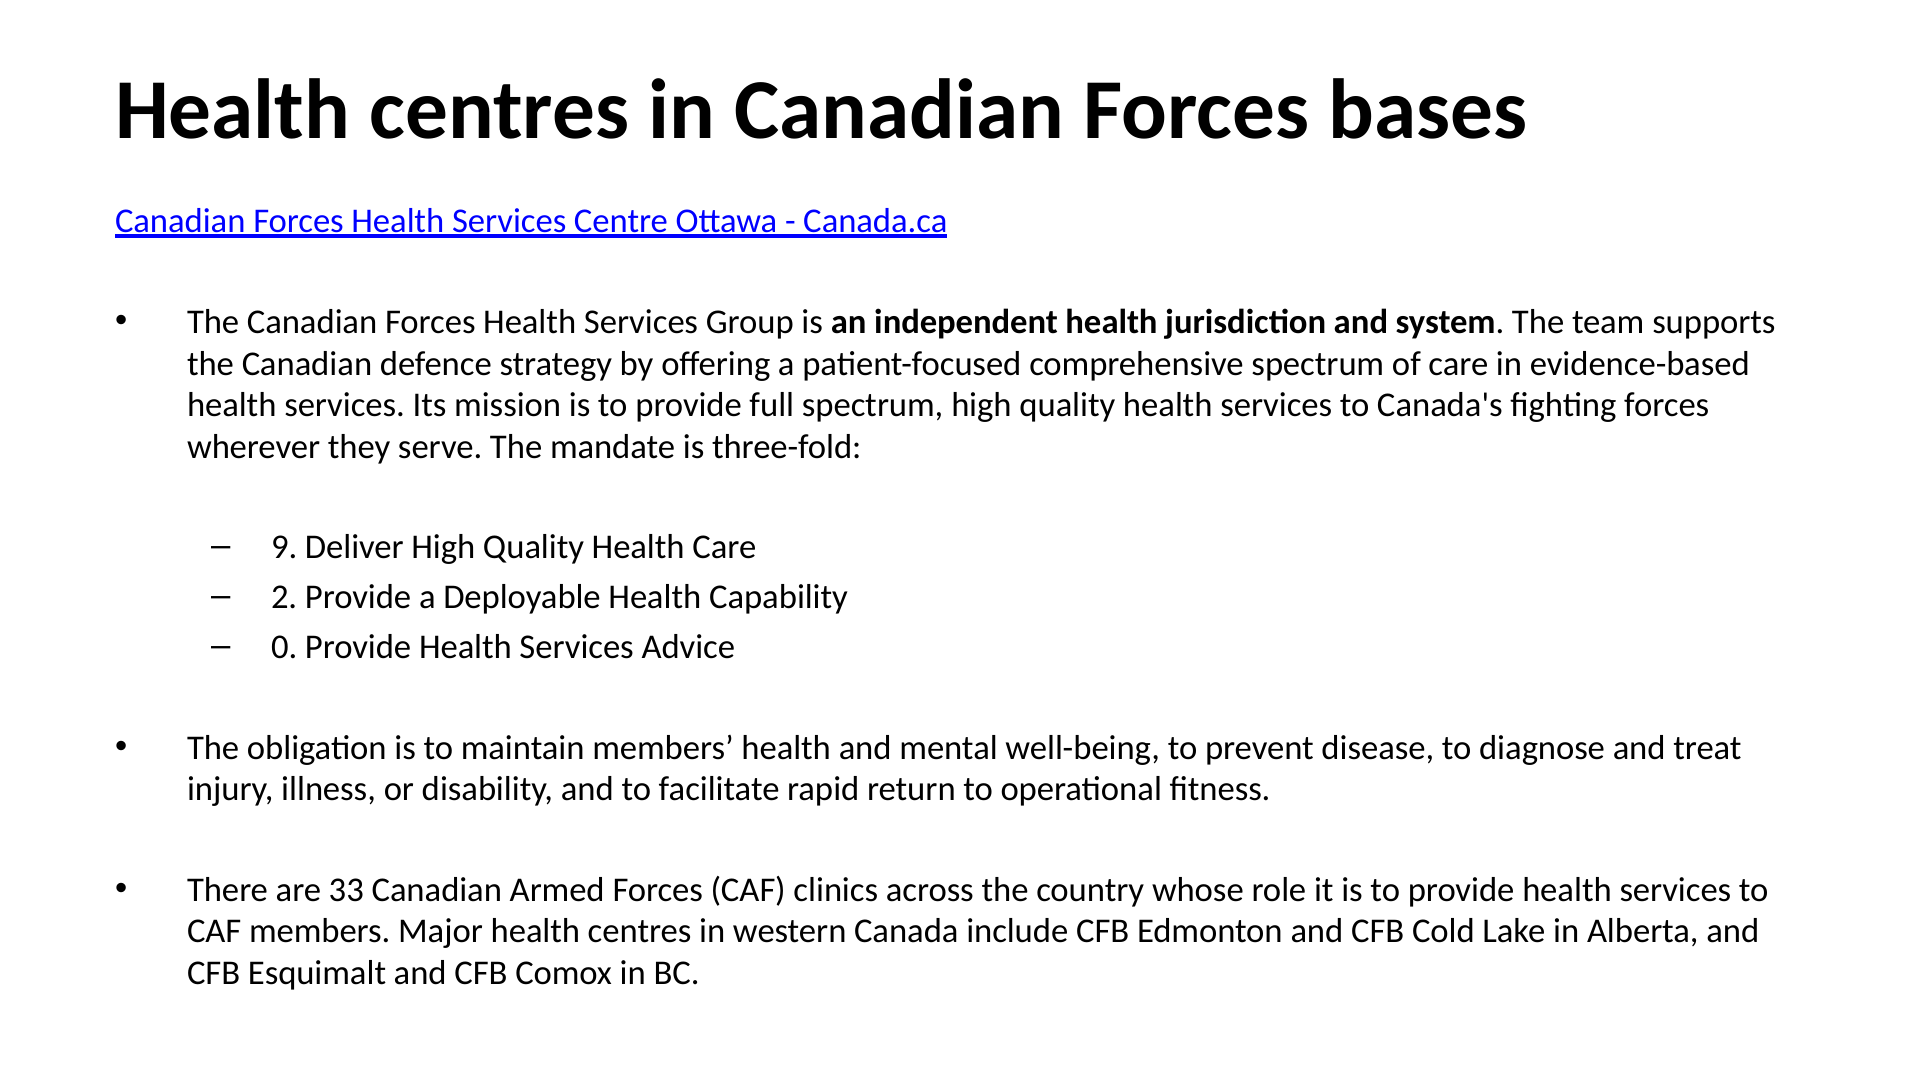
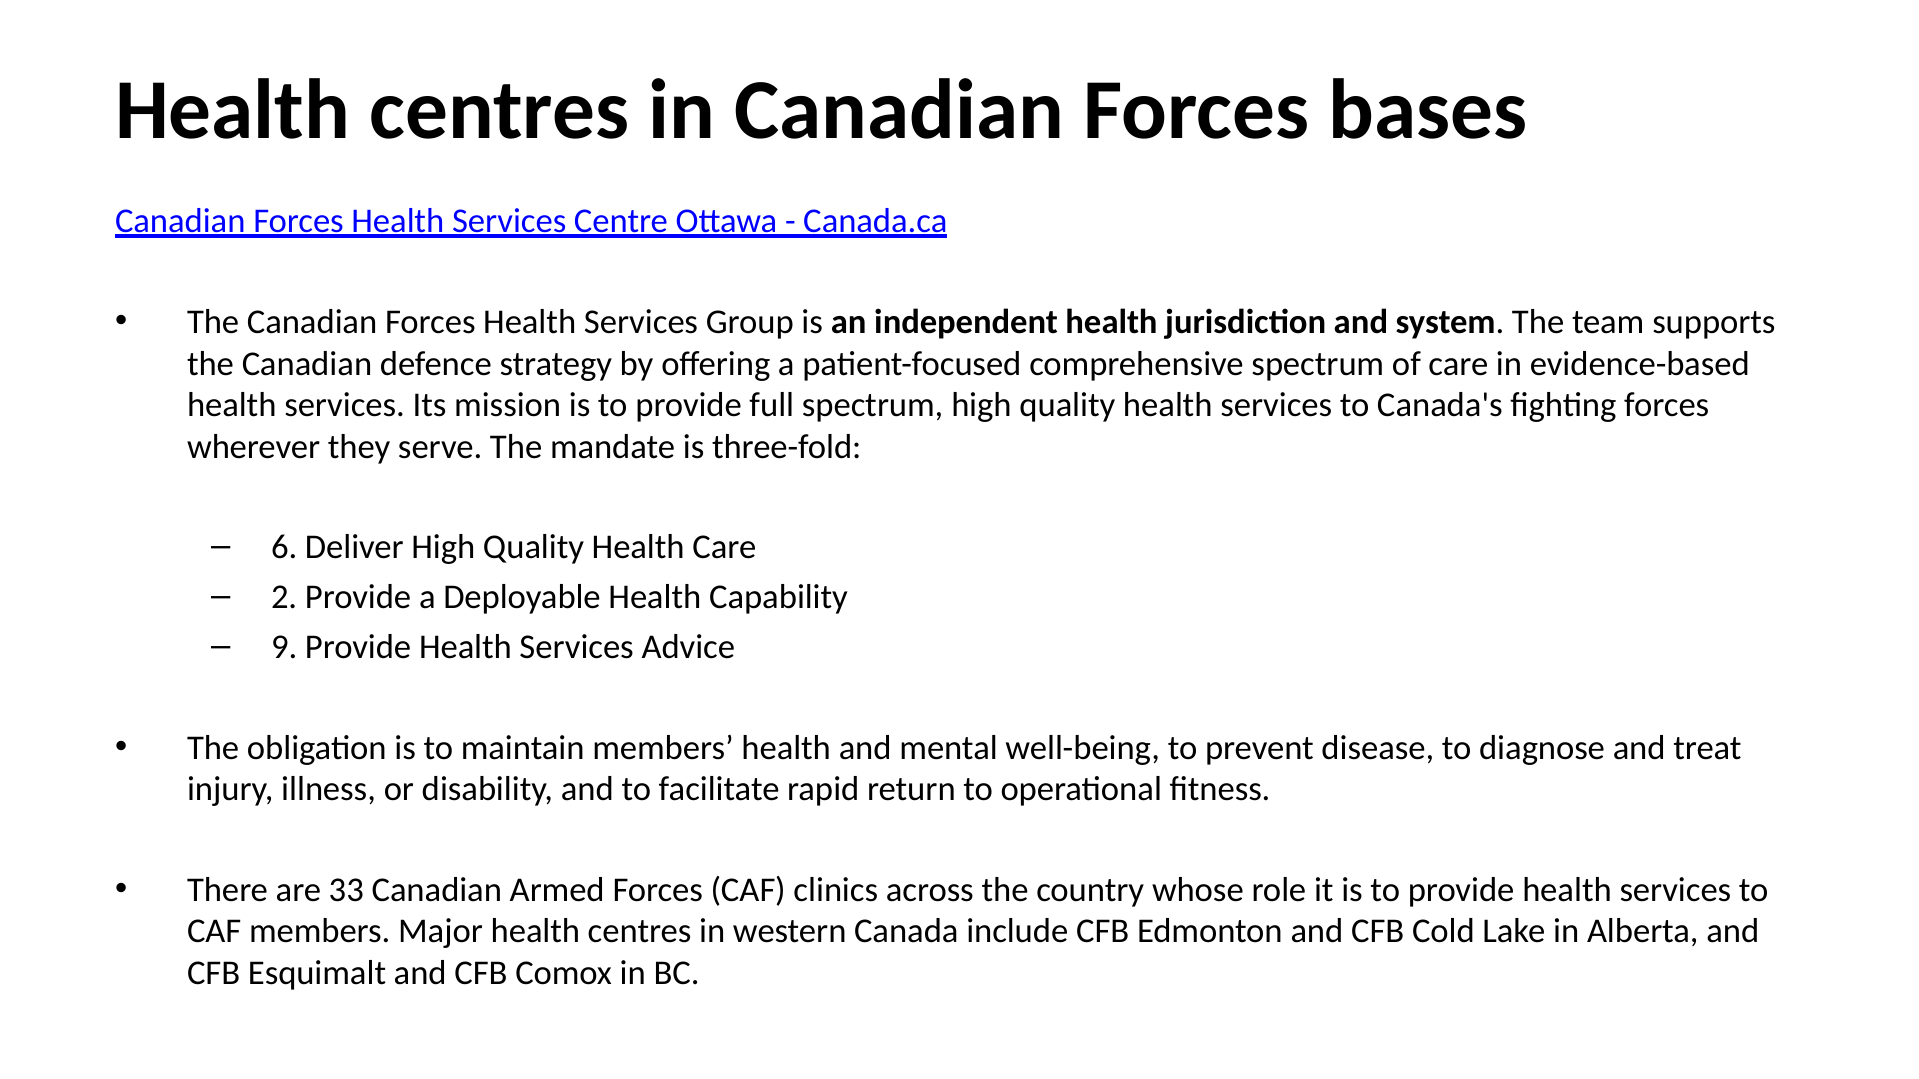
9: 9 -> 6
0: 0 -> 9
